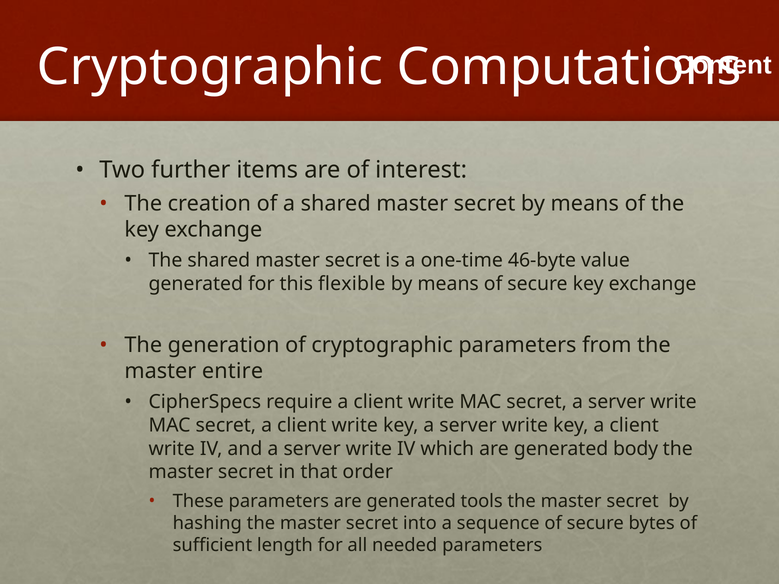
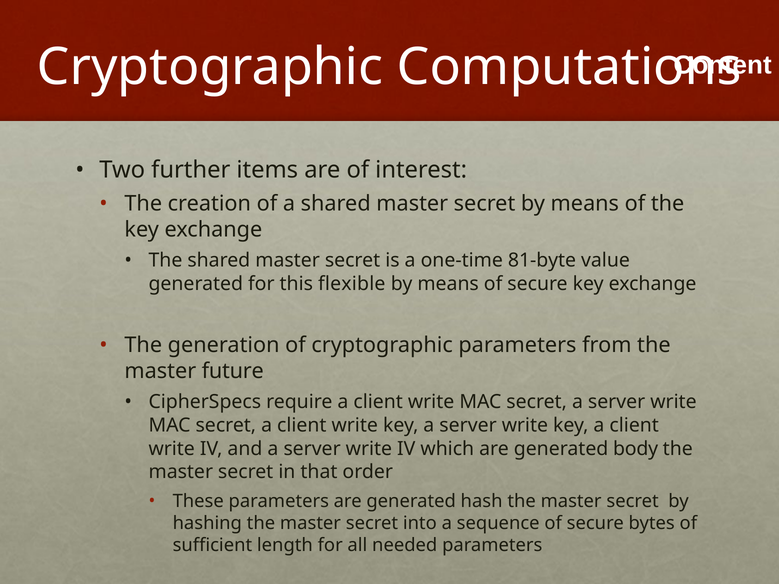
46-byte: 46-byte -> 81-byte
entire: entire -> future
tools: tools -> hash
